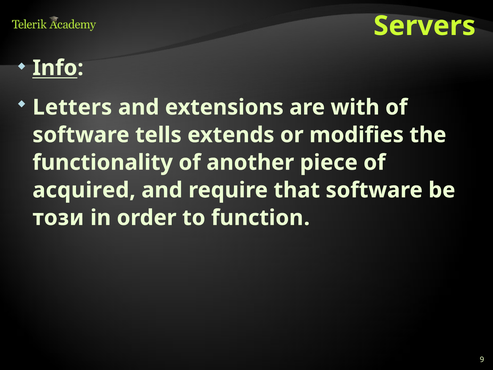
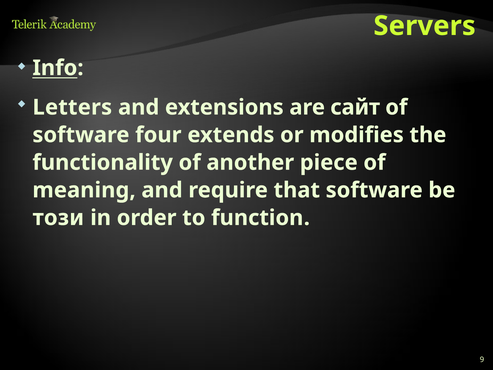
with: with -> сайт
tells: tells -> four
acquired: acquired -> meaning
